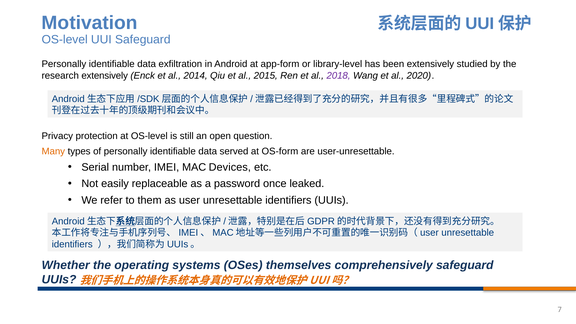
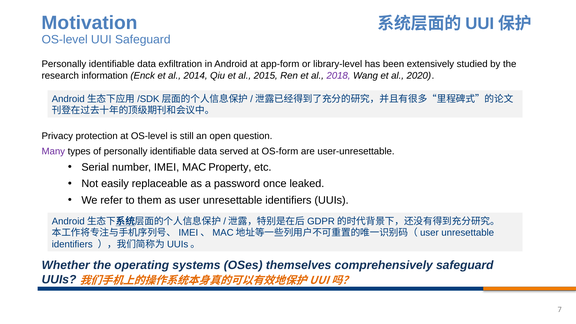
research extensively: extensively -> information
Many colour: orange -> purple
Devices: Devices -> Property
